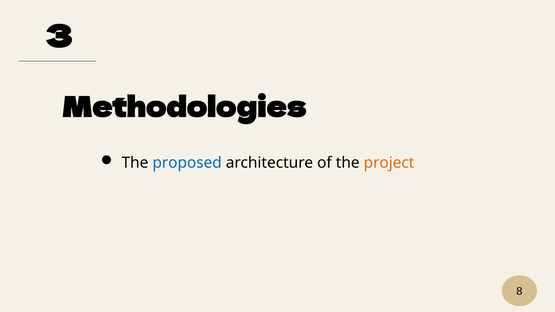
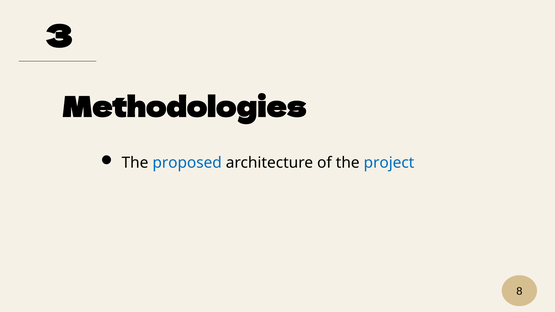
project colour: orange -> blue
